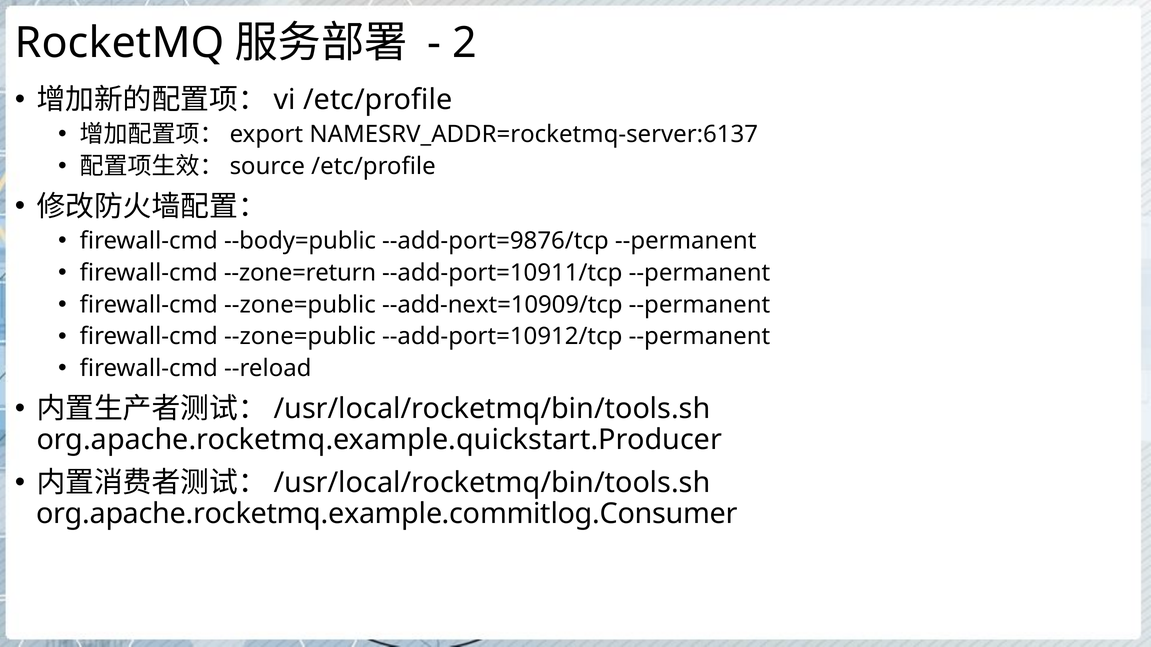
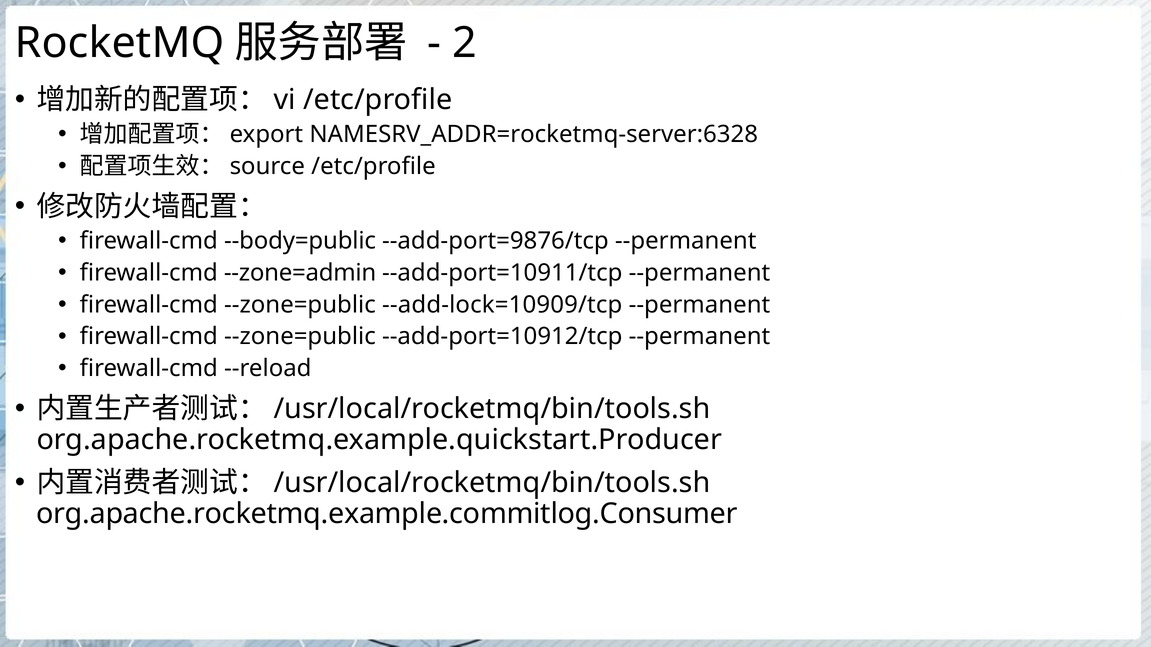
NAMESRV_ADDR=rocketmq-server:6137: NAMESRV_ADDR=rocketmq-server:6137 -> NAMESRV_ADDR=rocketmq-server:6328
--zone=return: --zone=return -> --zone=admin
--add-next=10909/tcp: --add-next=10909/tcp -> --add-lock=10909/tcp
